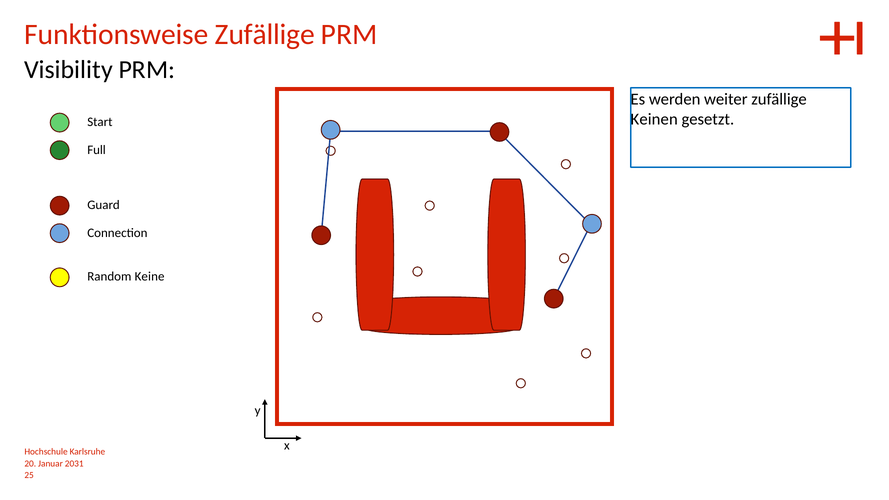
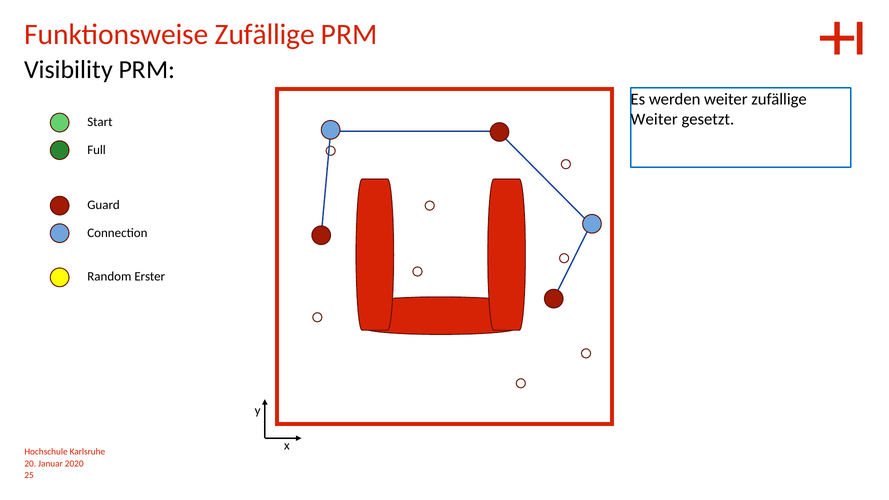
Keinen at (654, 119): Keinen -> Weiter
Keine: Keine -> Erster
2031: 2031 -> 2020
